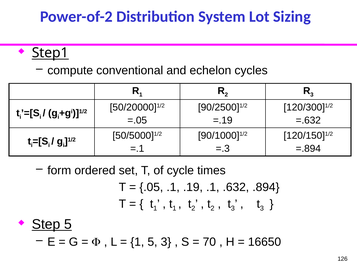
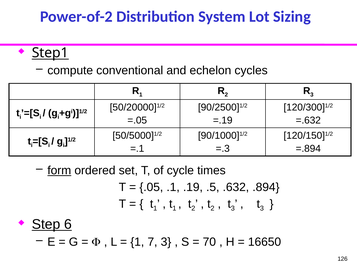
form underline: none -> present
.19 .1: .1 -> .5
Step 5: 5 -> 6
1 5: 5 -> 7
